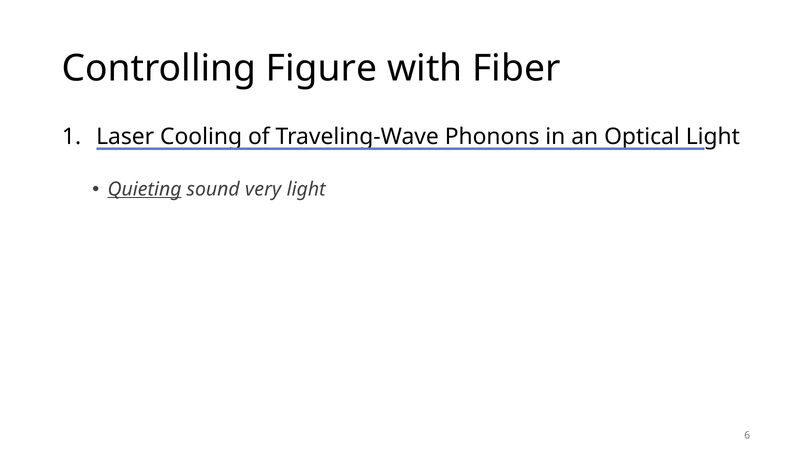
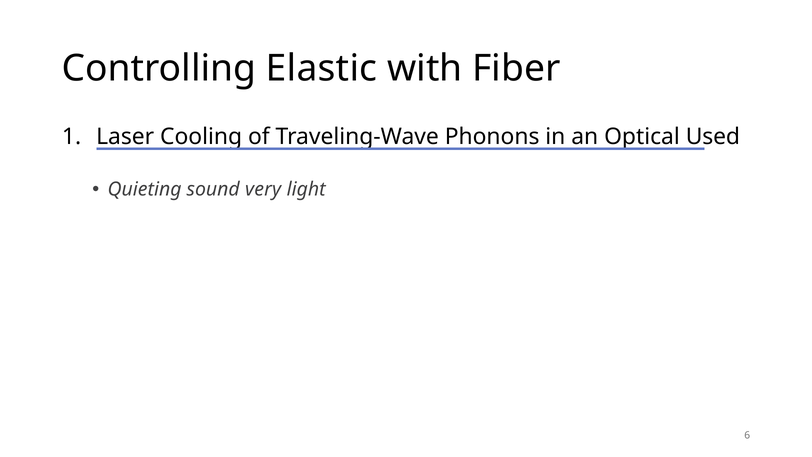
Figure: Figure -> Elastic
Light at (713, 137): Light -> Used
Quieting underline: present -> none
